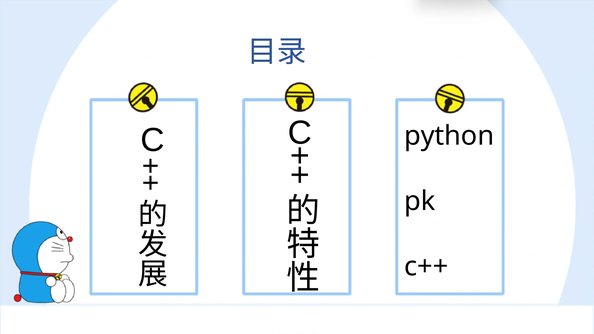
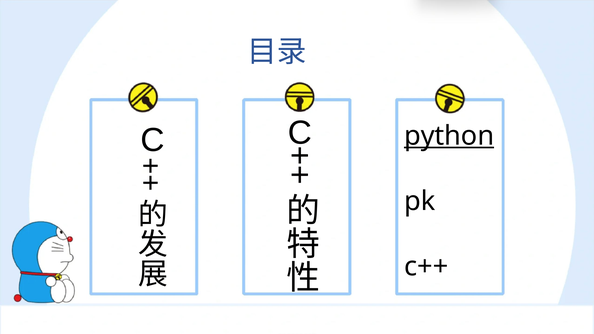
python underline: none -> present
